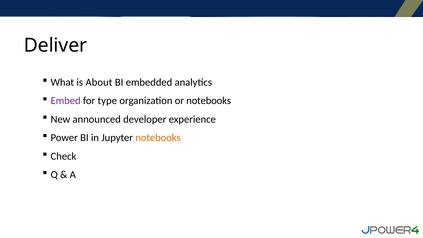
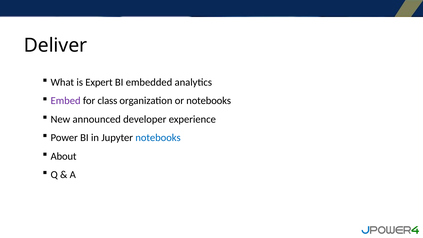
About: About -> Expert
type: type -> class
notebooks at (158, 138) colour: orange -> blue
Check: Check -> About
